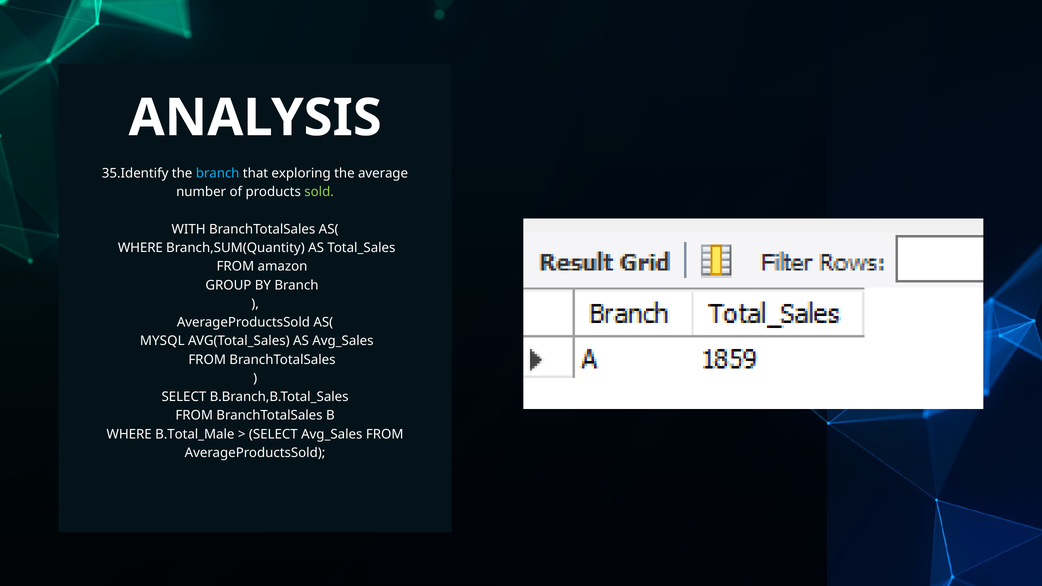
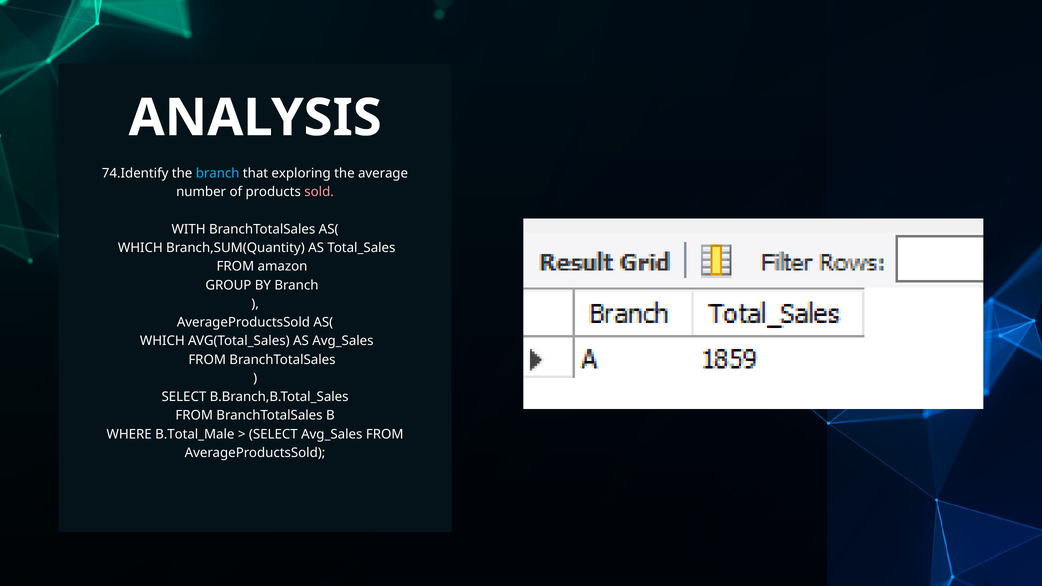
35.Identify: 35.Identify -> 74.Identify
sold colour: light green -> pink
WHERE at (140, 248): WHERE -> WHICH
MYSQL at (162, 341): MYSQL -> WHICH
